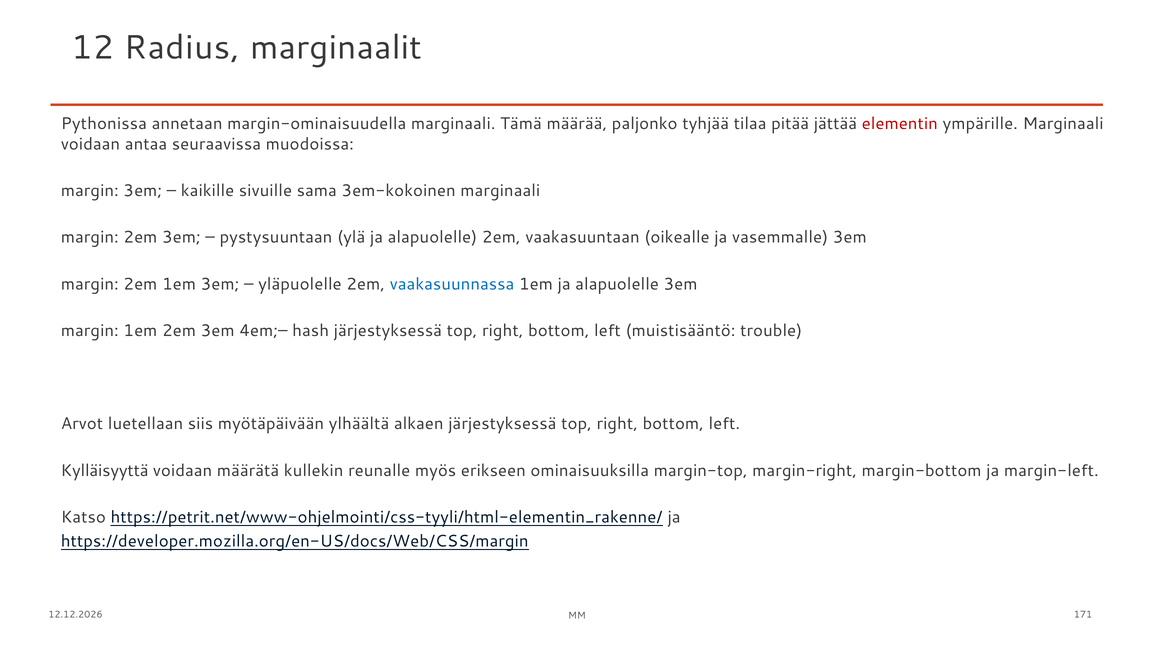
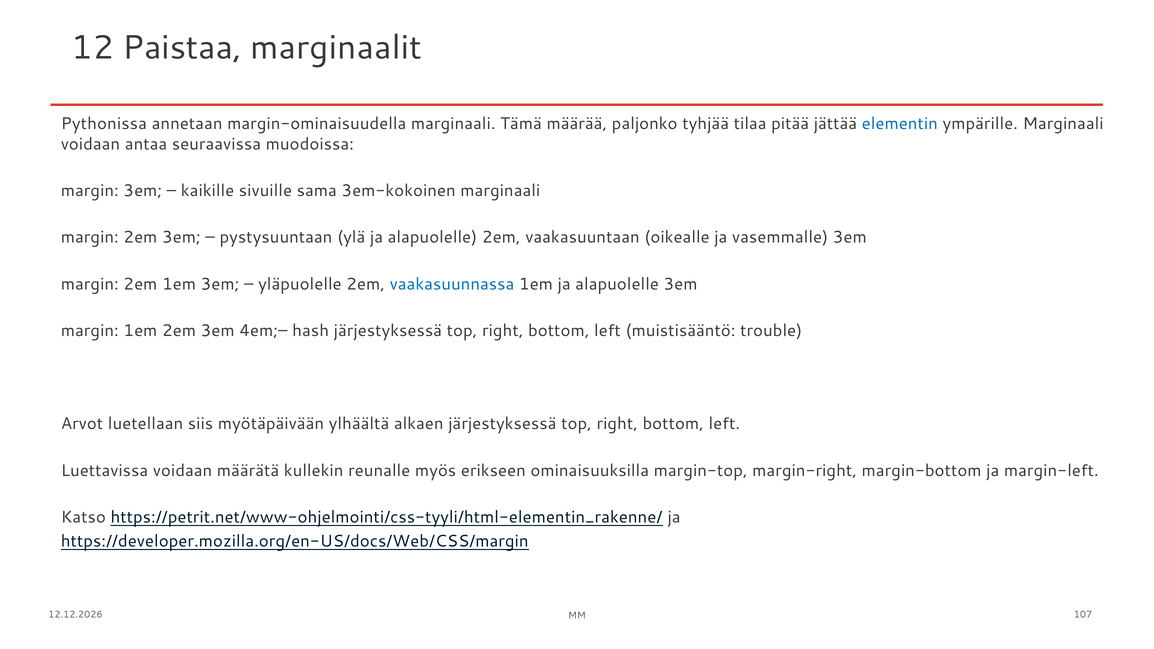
Radius: Radius -> Paistaa
elementin colour: red -> blue
Kylläisyyttä: Kylläisyyttä -> Luettavissa
171: 171 -> 107
